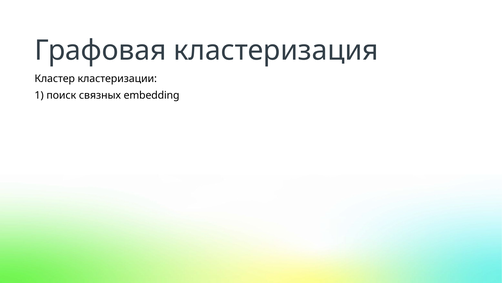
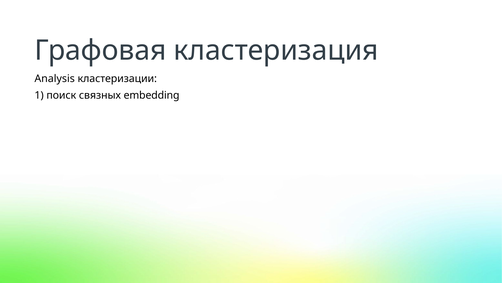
Кластер: Кластер -> Analysis
